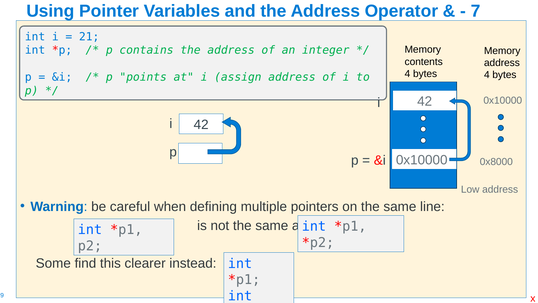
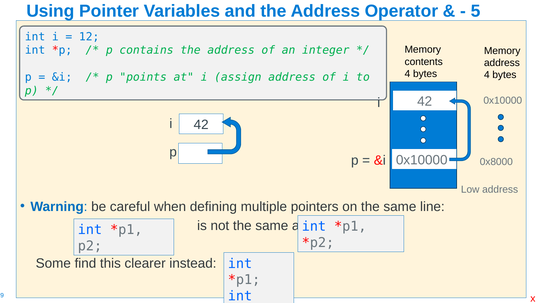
7: 7 -> 5
21: 21 -> 12
